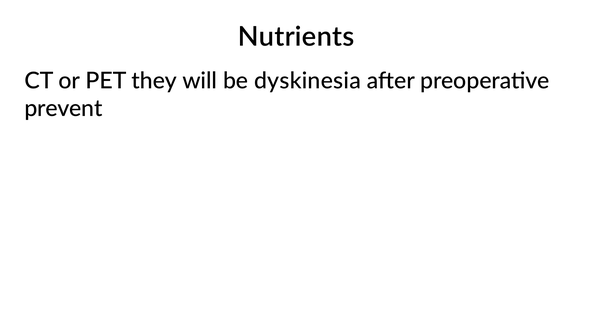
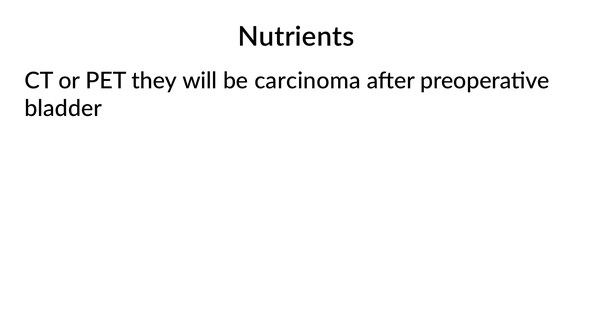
dyskinesia: dyskinesia -> carcinoma
prevent: prevent -> bladder
